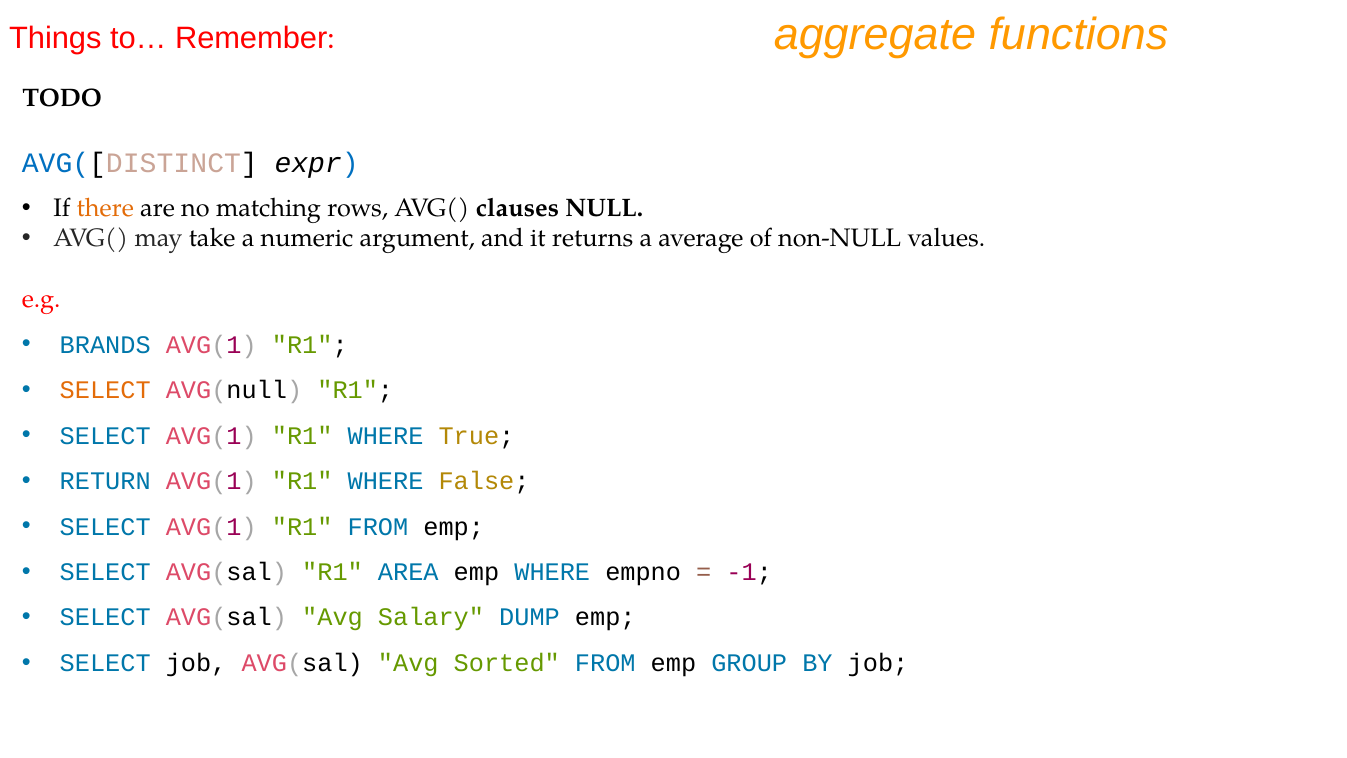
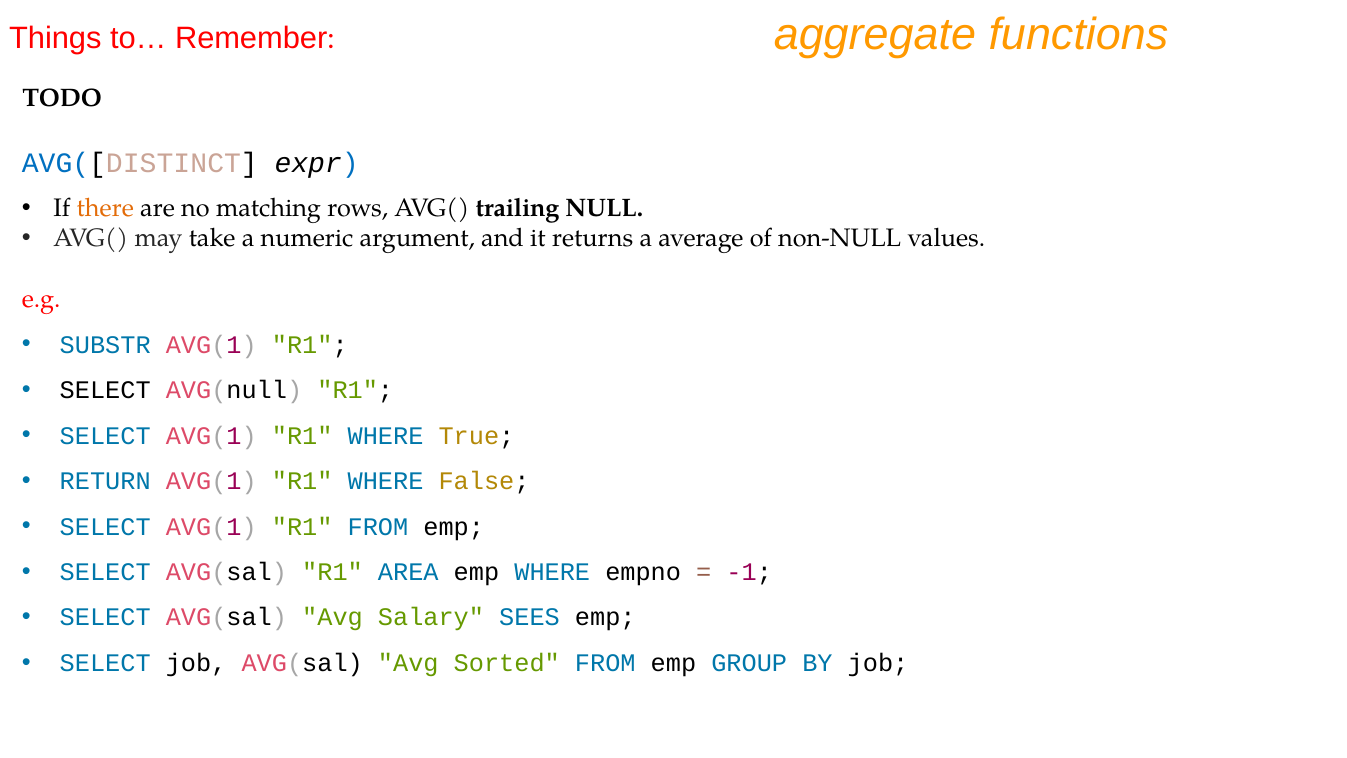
clauses: clauses -> trailing
BRANDS: BRANDS -> SUBSTR
SELECT at (105, 390) colour: orange -> black
DUMP: DUMP -> SEES
